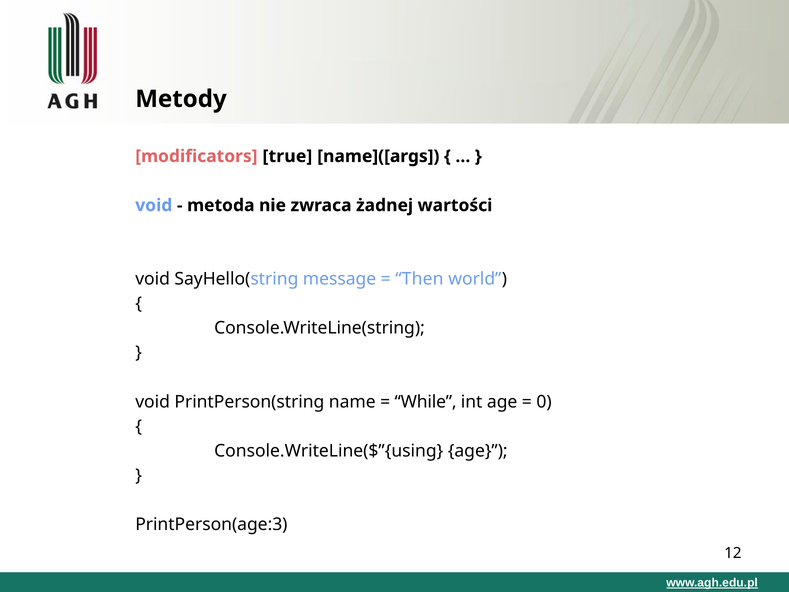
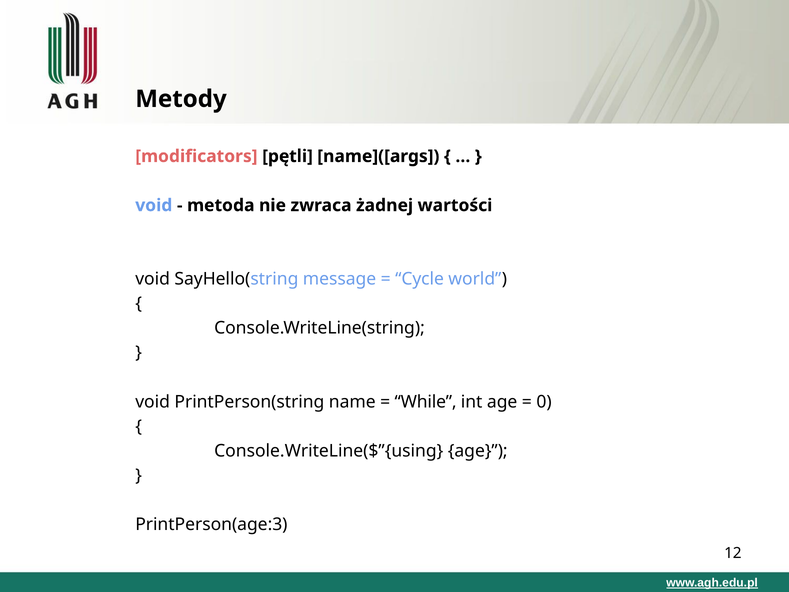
true: true -> pętli
Then: Then -> Cycle
